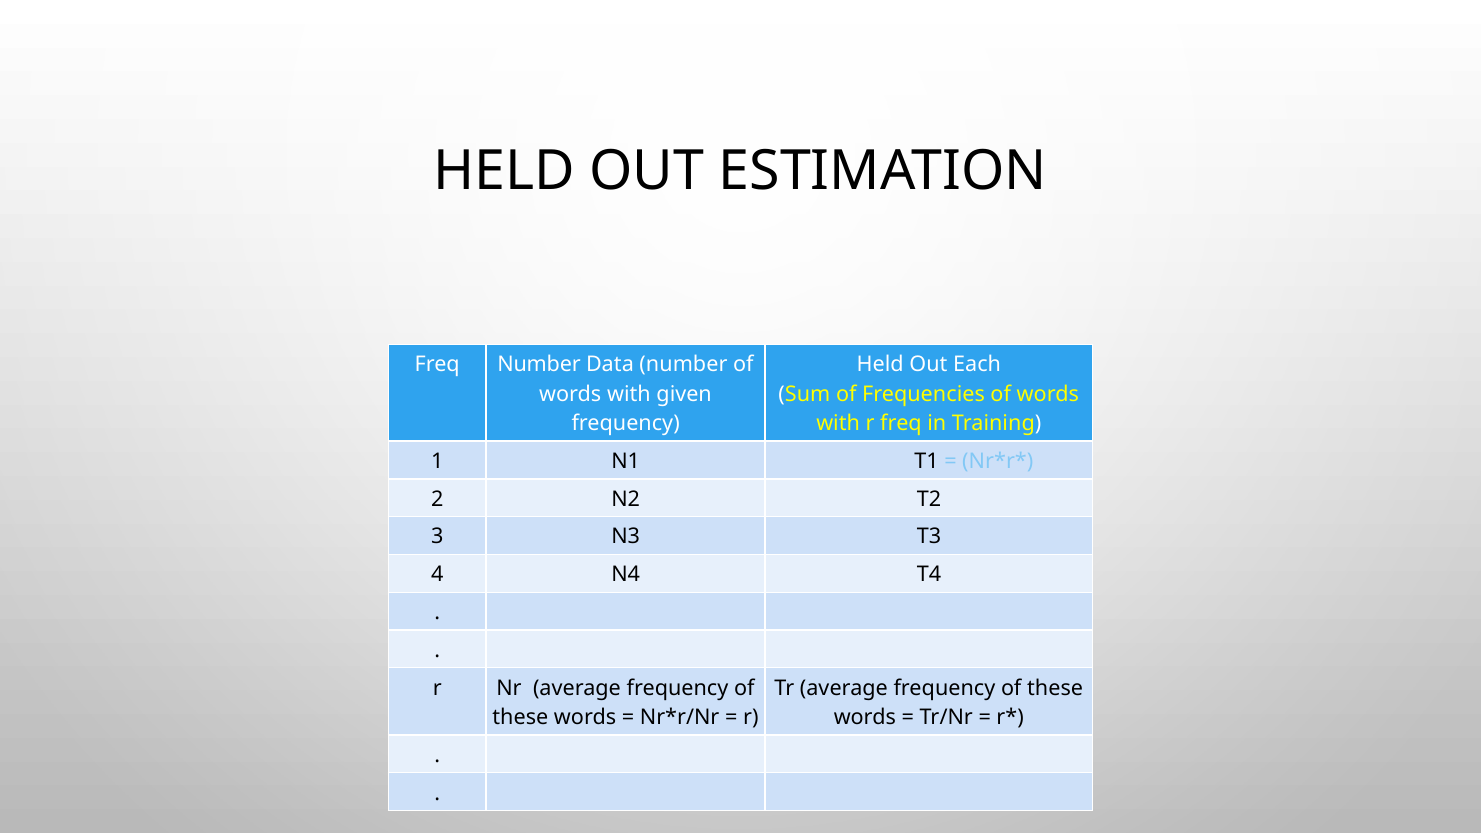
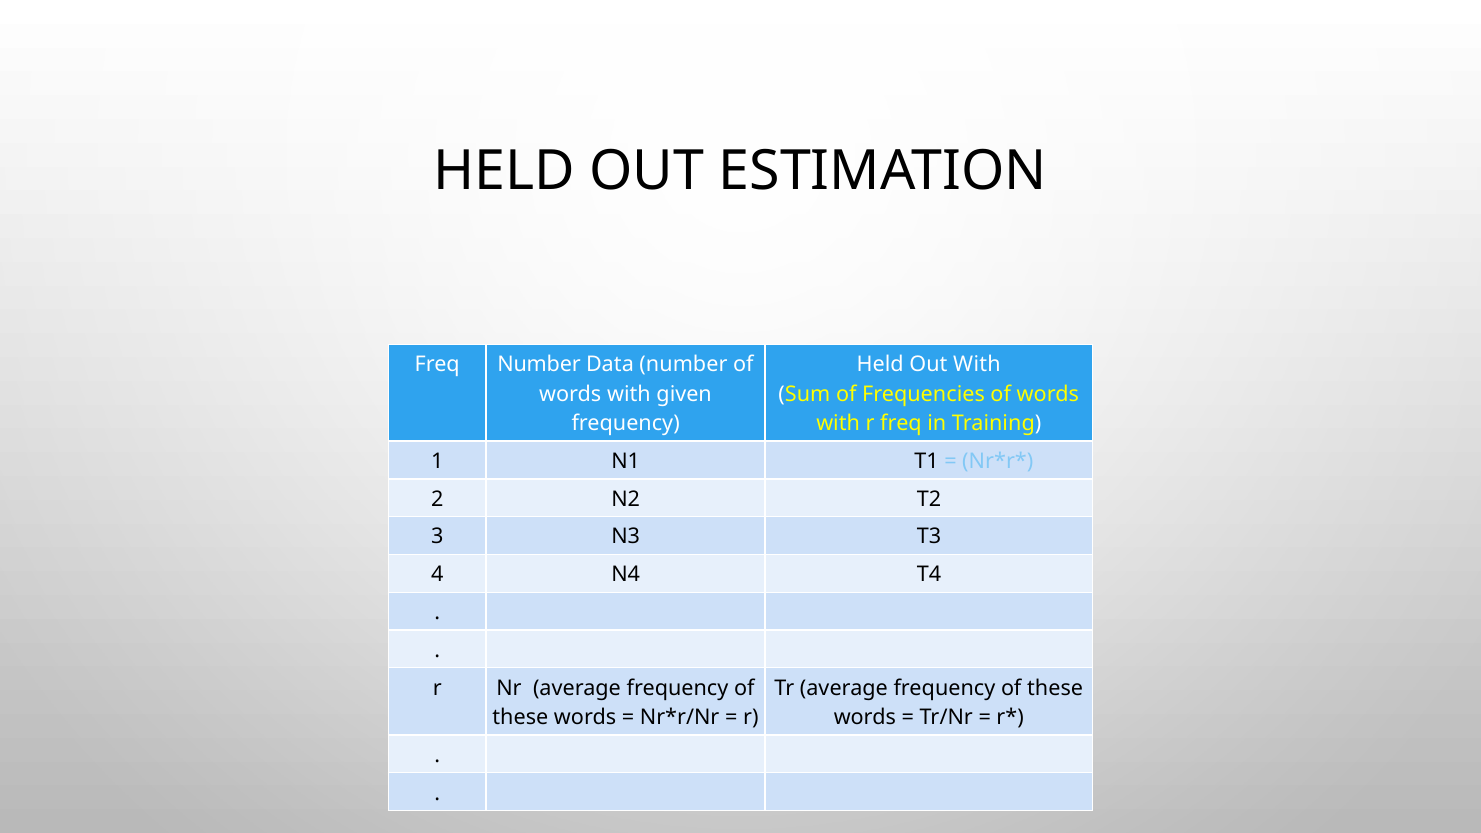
Out Each: Each -> With
